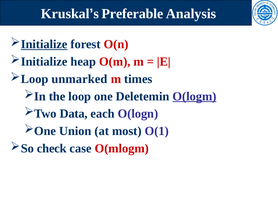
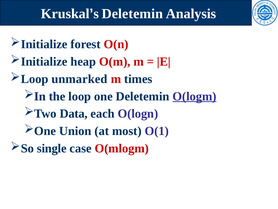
Kruskal’s Preferable: Preferable -> Deletemin
Initialize at (44, 44) underline: present -> none
check: check -> single
